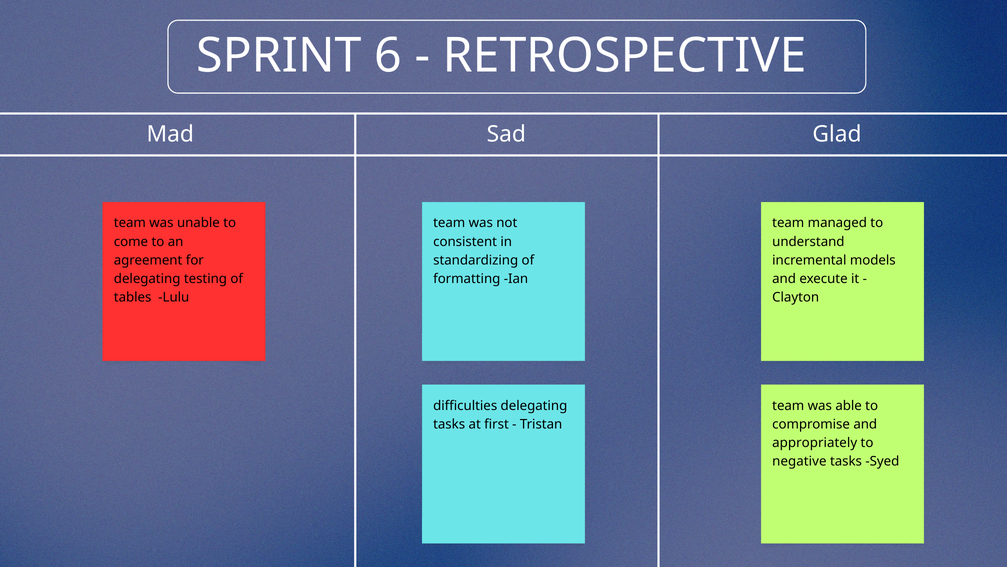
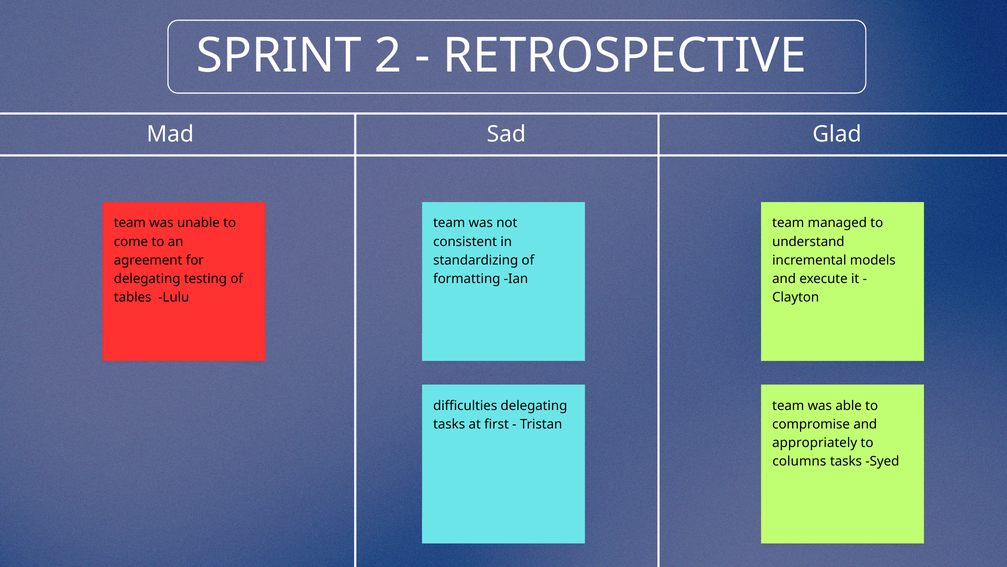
6: 6 -> 2
negative: negative -> columns
